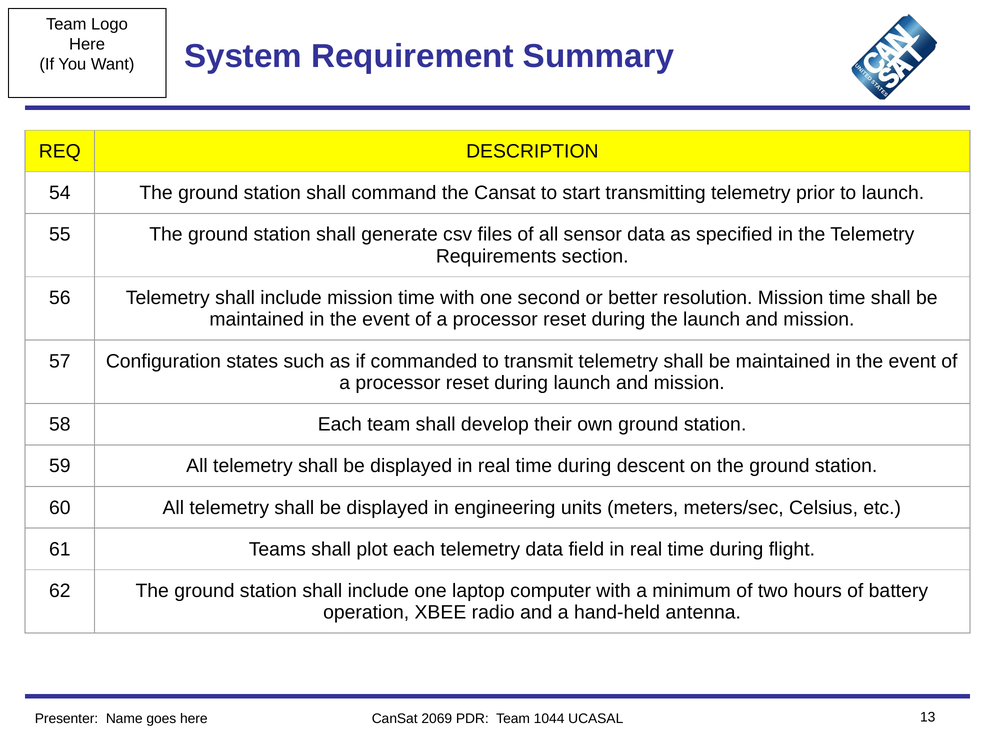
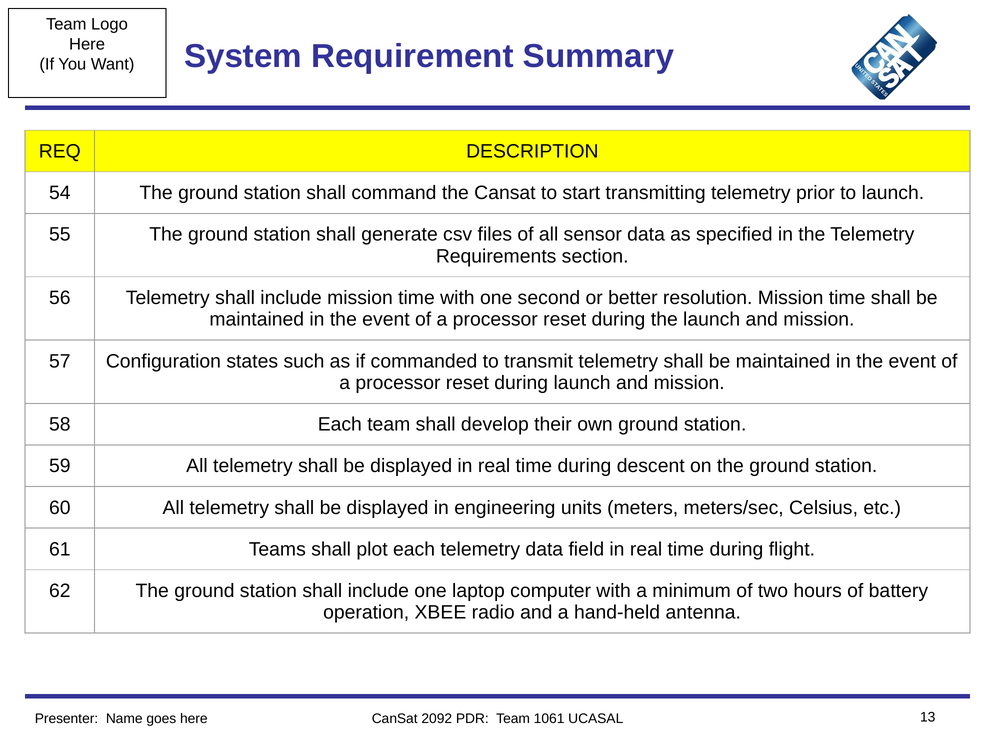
2069: 2069 -> 2092
1044: 1044 -> 1061
